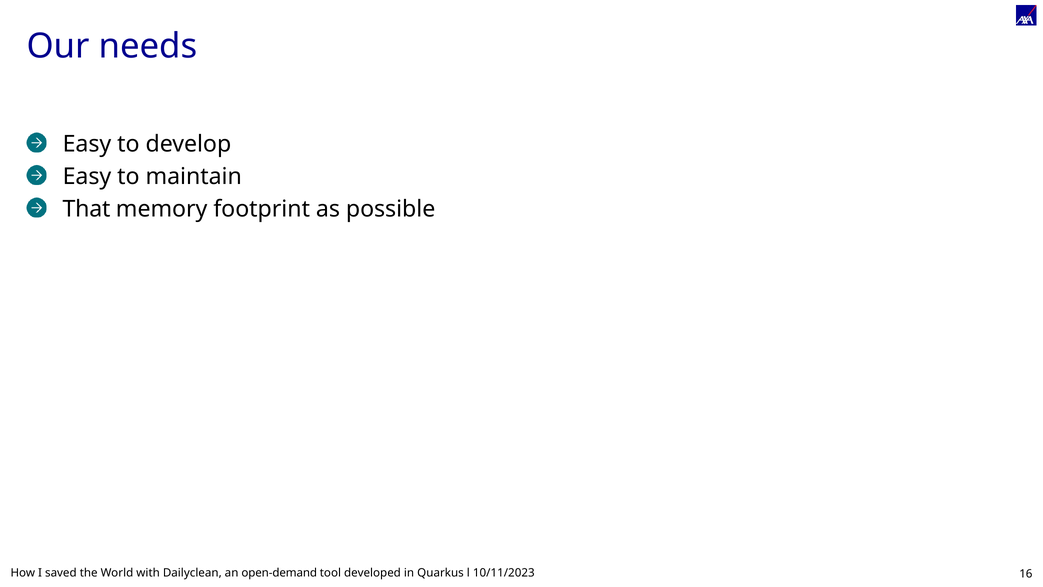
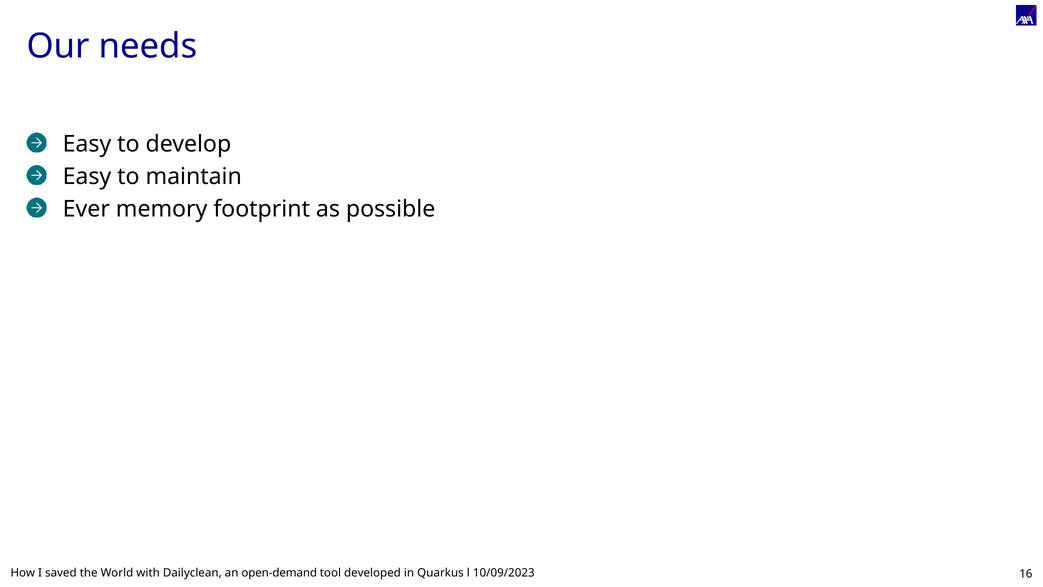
That: That -> Ever
10/11/2023: 10/11/2023 -> 10/09/2023
